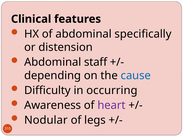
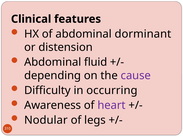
specifically: specifically -> dorminant
staff: staff -> fluid
cause colour: blue -> purple
